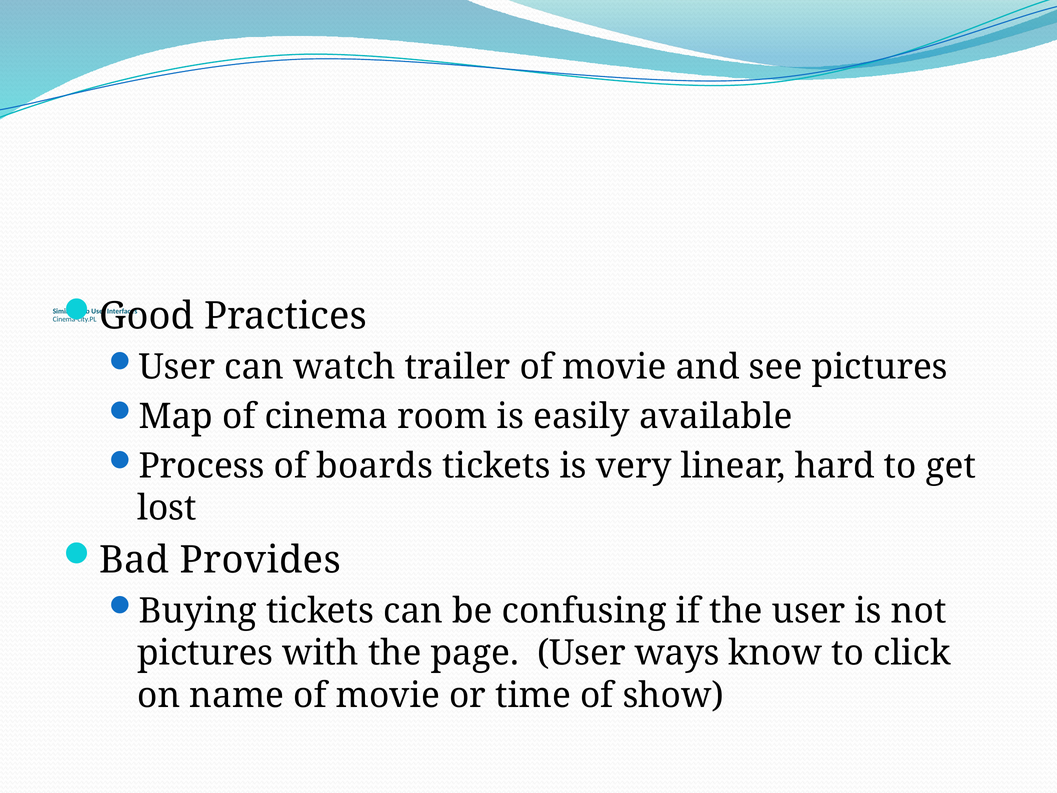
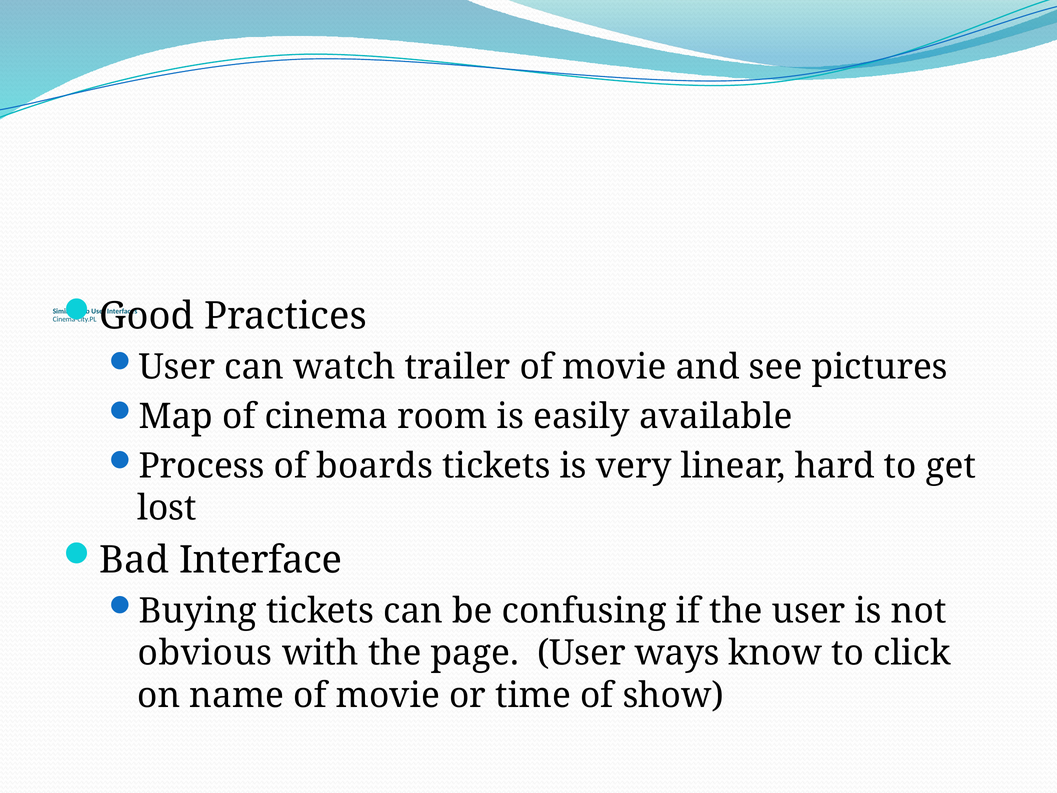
Provides: Provides -> Interface
pictures at (205, 653): pictures -> obvious
